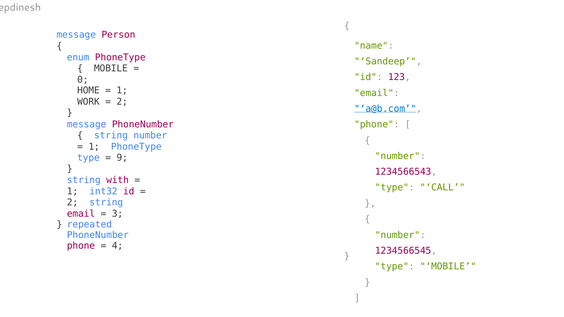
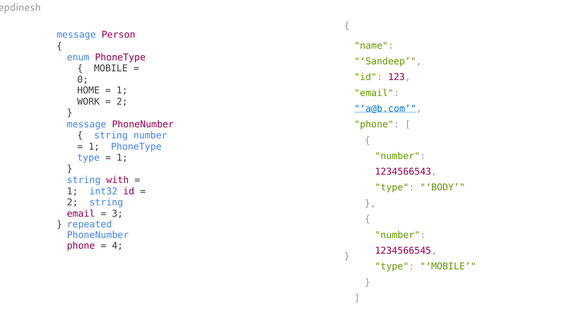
9 at (122, 158): 9 -> 1
CALL: CALL -> BODY
